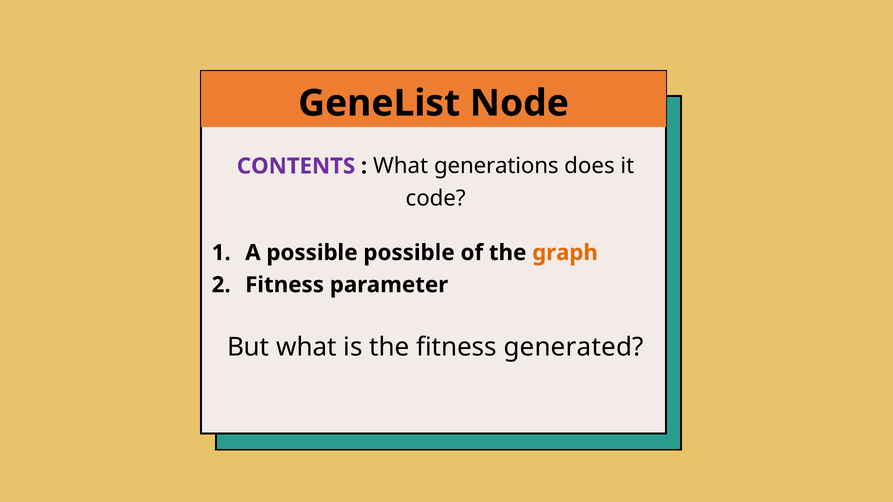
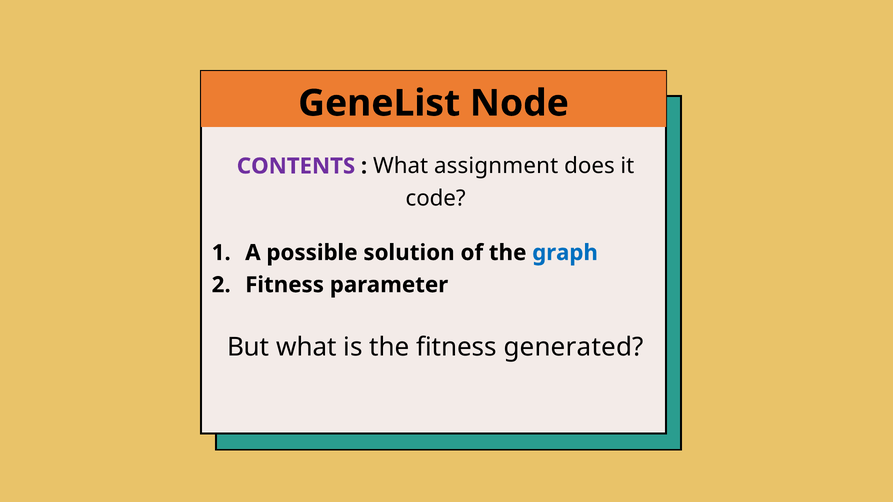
generations: generations -> assignment
possible possible: possible -> solution
graph colour: orange -> blue
